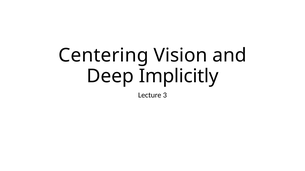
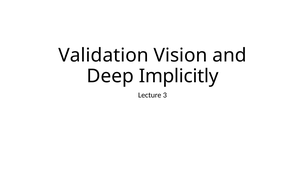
Centering: Centering -> Validation
